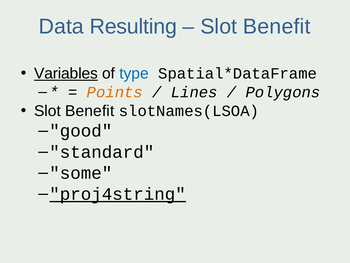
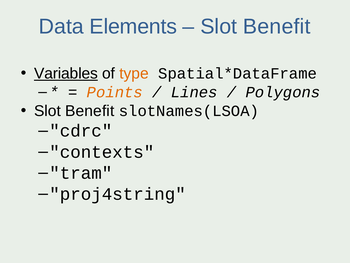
Resulting: Resulting -> Elements
type colour: blue -> orange
good: good -> cdrc
standard: standard -> contexts
some: some -> tram
proj4string underline: present -> none
